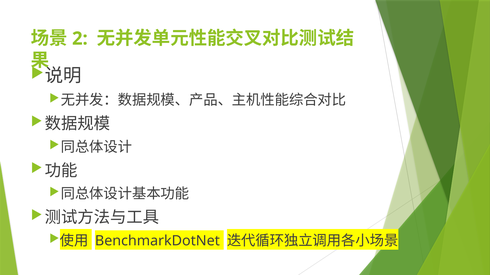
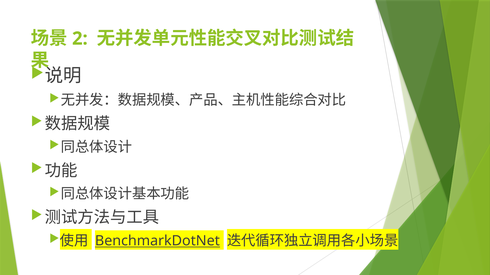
BenchmarkDotNet underline: none -> present
